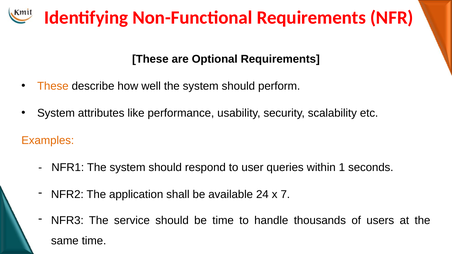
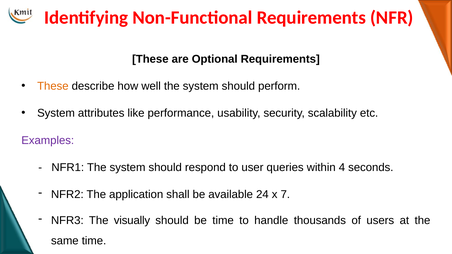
Examples colour: orange -> purple
1: 1 -> 4
service: service -> visually
